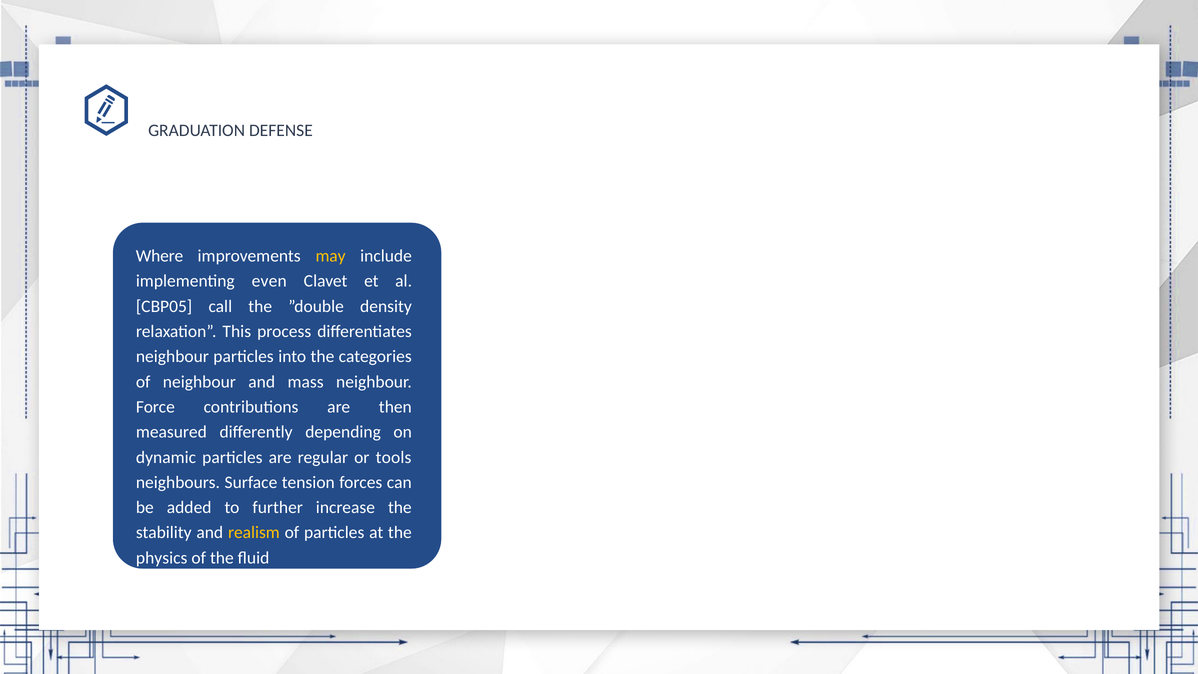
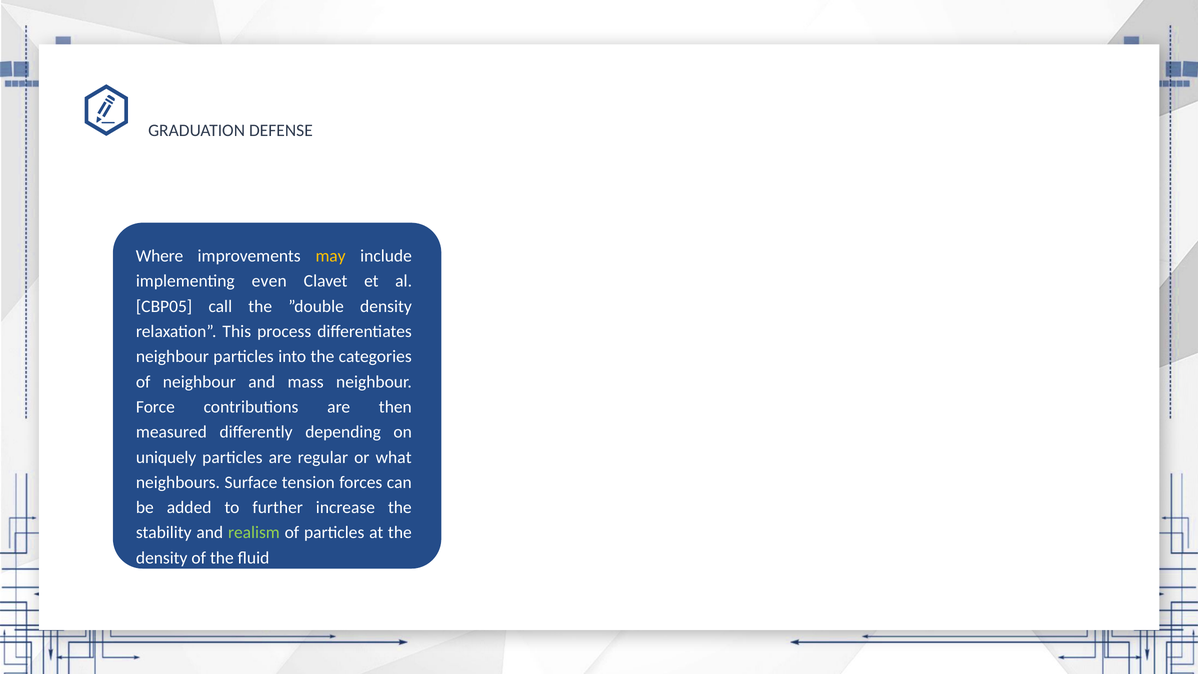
dynamic: dynamic -> uniquely
tools: tools -> what
realism colour: yellow -> light green
physics at (162, 558): physics -> density
